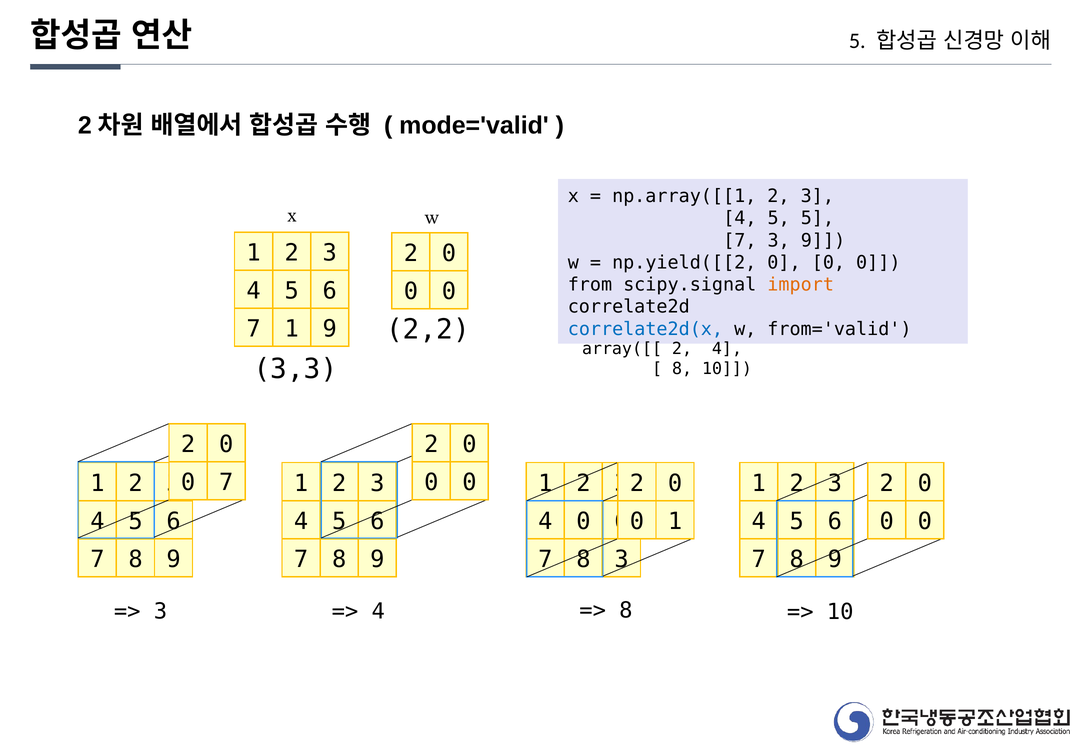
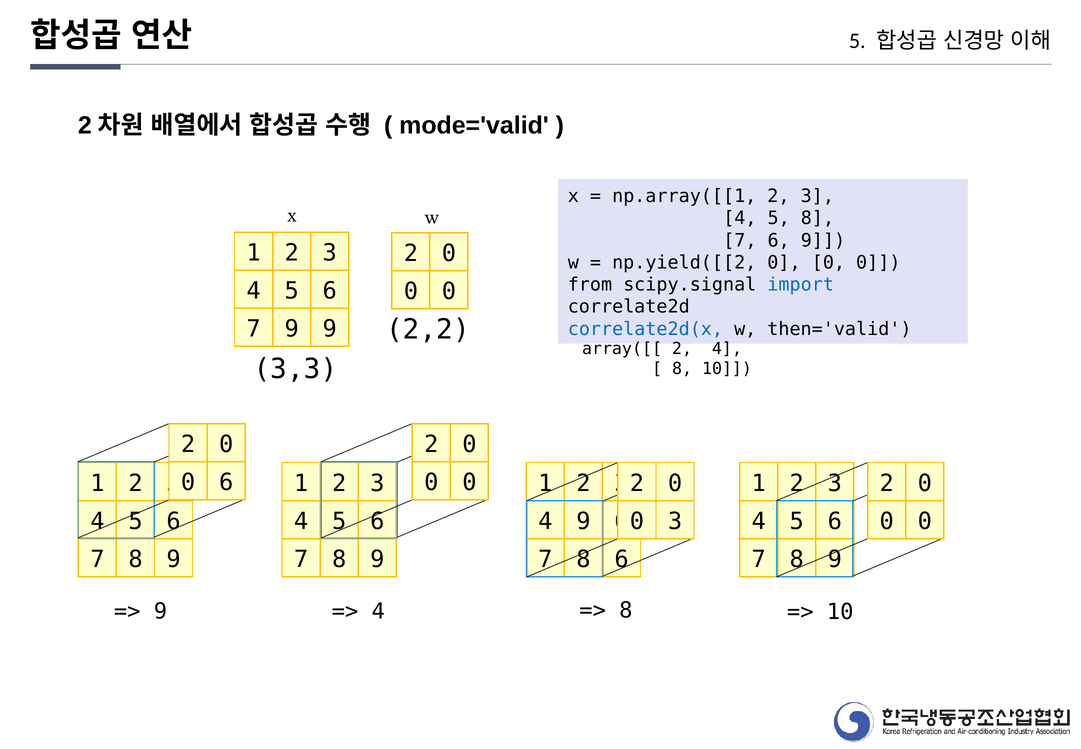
5 5: 5 -> 8
7 3: 3 -> 6
import colour: orange -> blue
7 1: 1 -> 9
from='valid: from='valid -> then='valid
0 7: 7 -> 6
4 0: 0 -> 9
1 at (675, 521): 1 -> 3
8 3: 3 -> 6
3 at (160, 611): 3 -> 9
